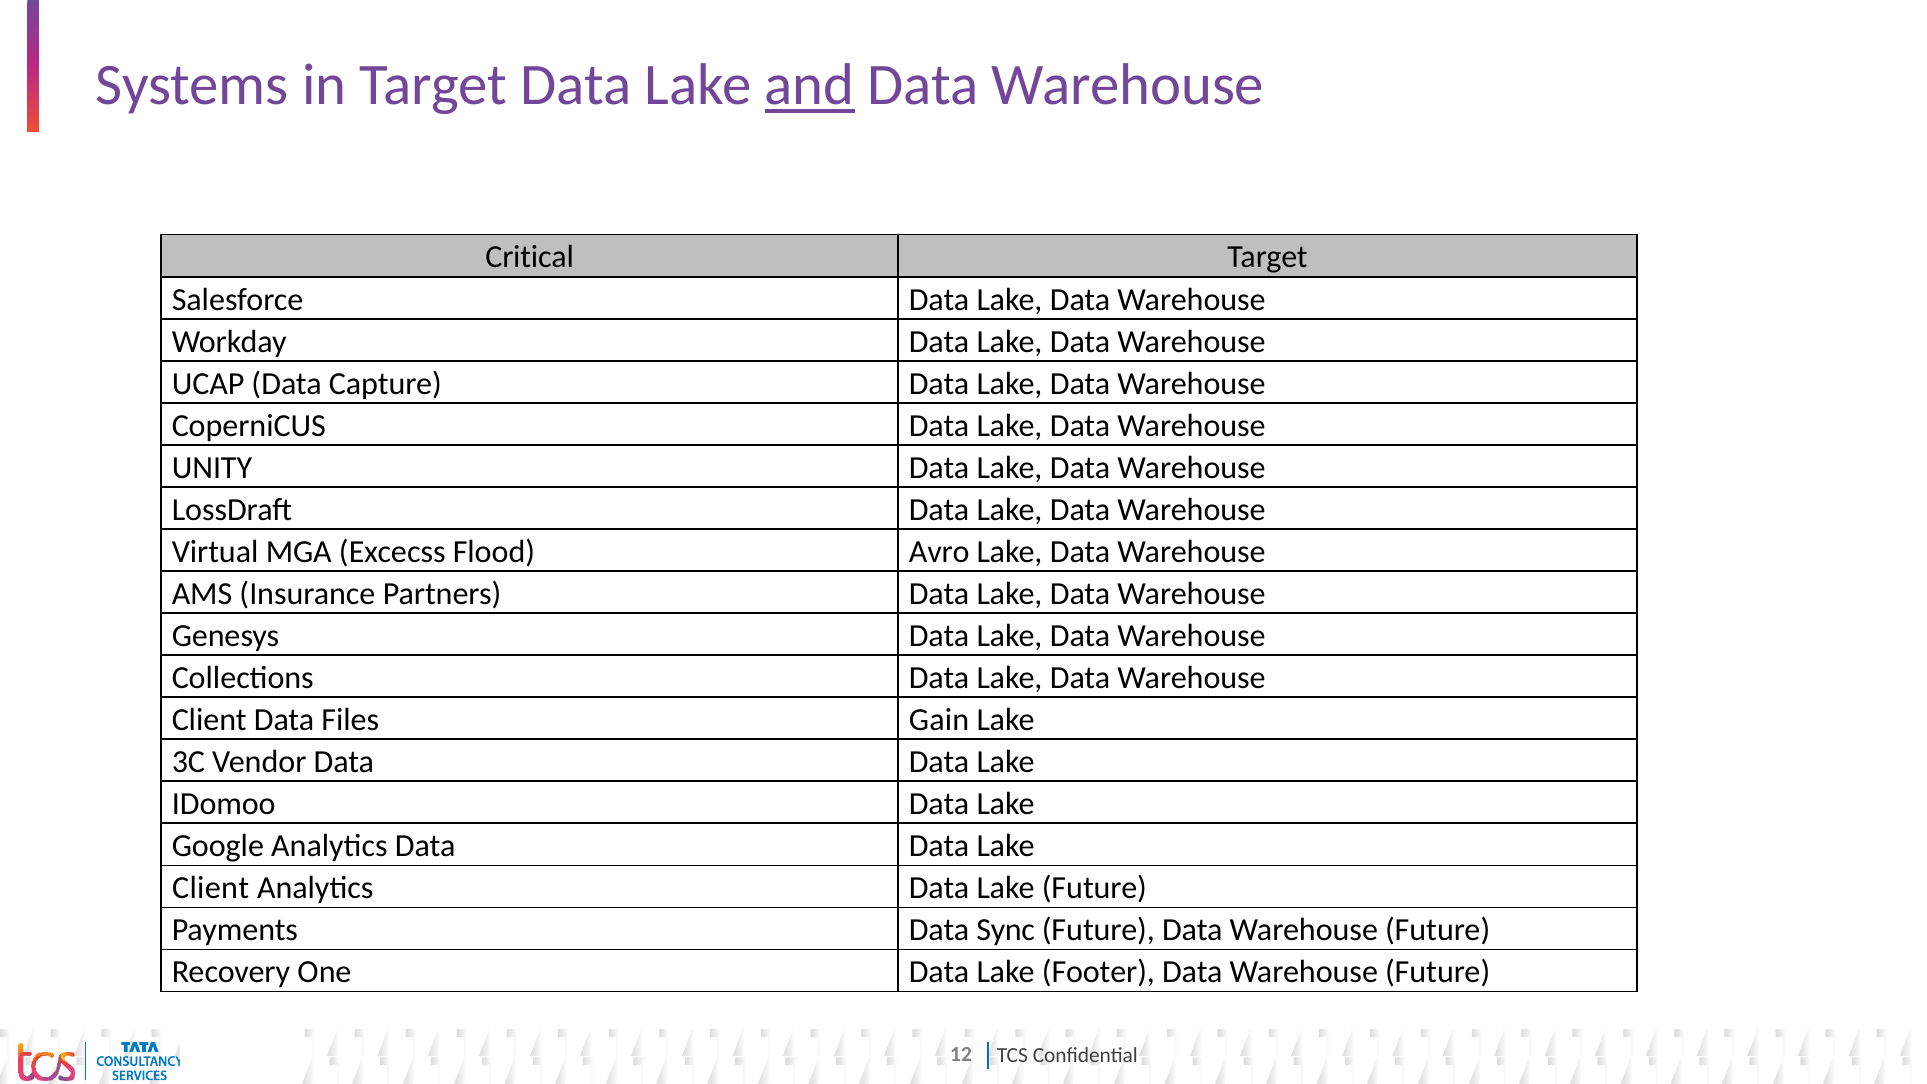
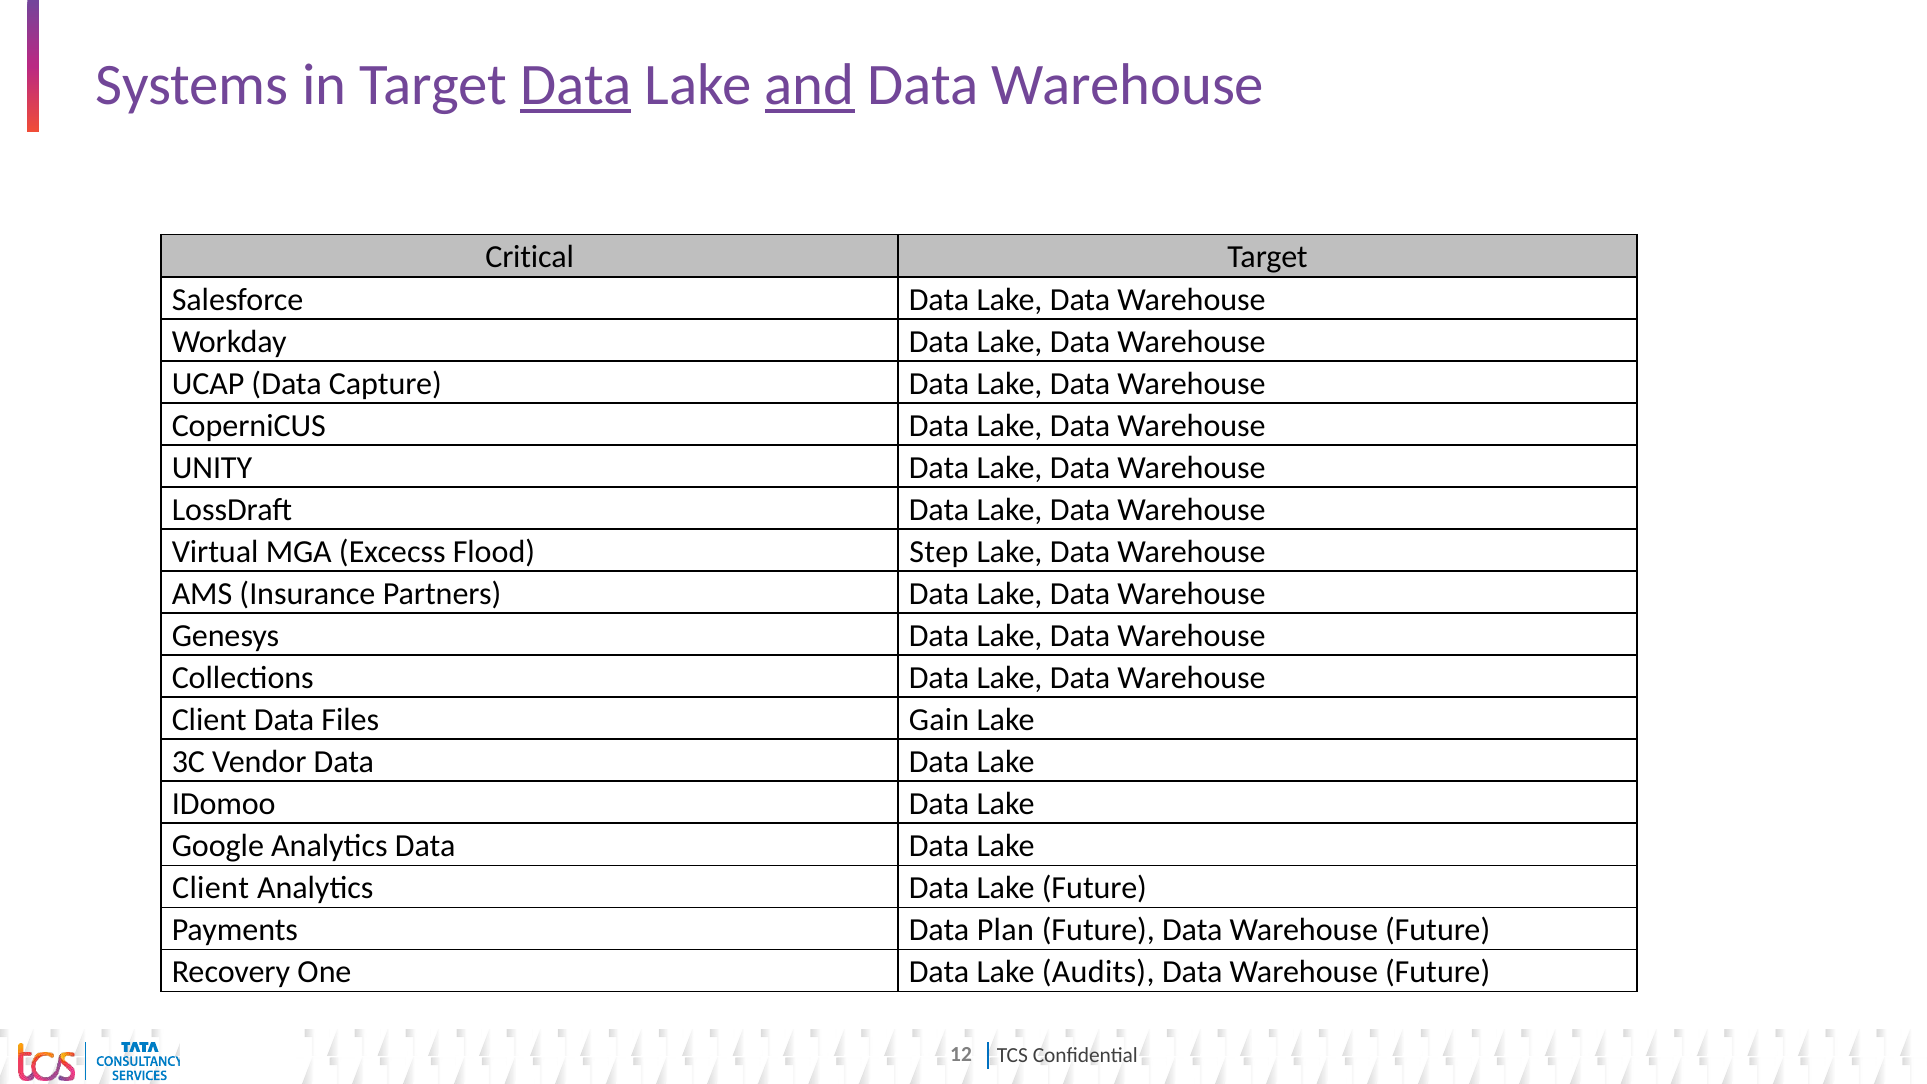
Data at (576, 86) underline: none -> present
Avro: Avro -> Step
Sync: Sync -> Plan
Footer: Footer -> Audits
